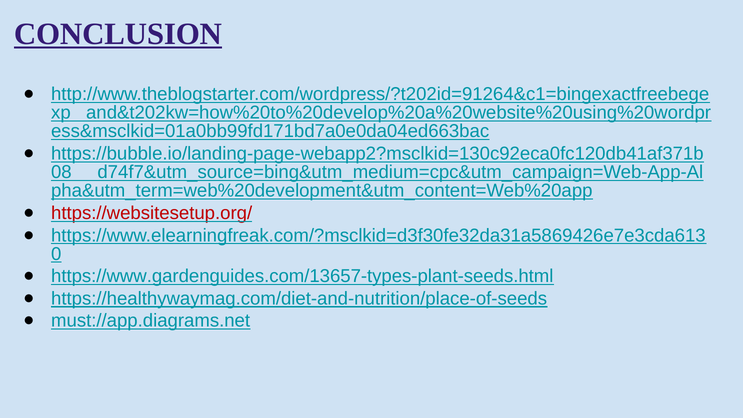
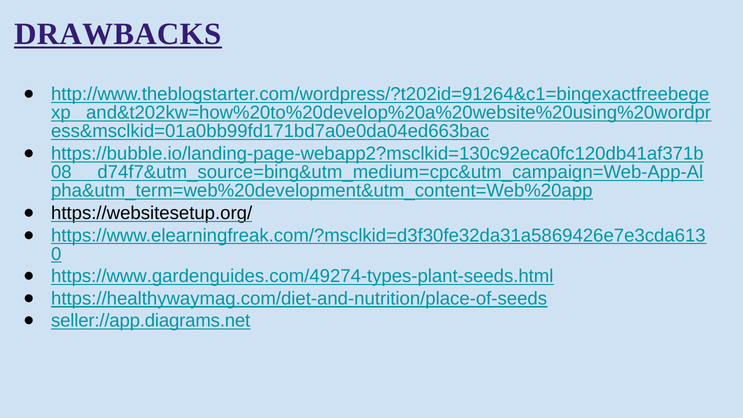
CONCLUSION: CONCLUSION -> DRAWBACKS
https://websitesetup.org/ colour: red -> black
https://www.gardenguides.com/13657-types-plant-seeds.html: https://www.gardenguides.com/13657-types-plant-seeds.html -> https://www.gardenguides.com/49274-types-plant-seeds.html
must://app.diagrams.net: must://app.diagrams.net -> seller://app.diagrams.net
